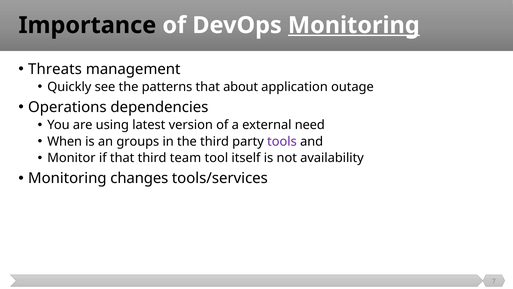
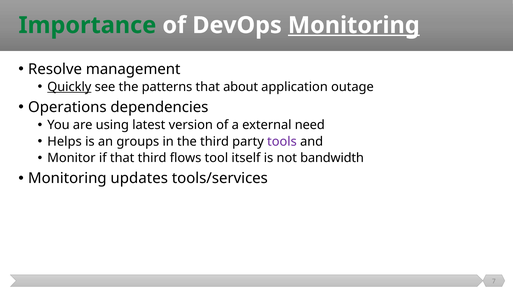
Importance colour: black -> green
Threats: Threats -> Resolve
Quickly underline: none -> present
When: When -> Helps
team: team -> flows
availability: availability -> bandwidth
changes: changes -> updates
